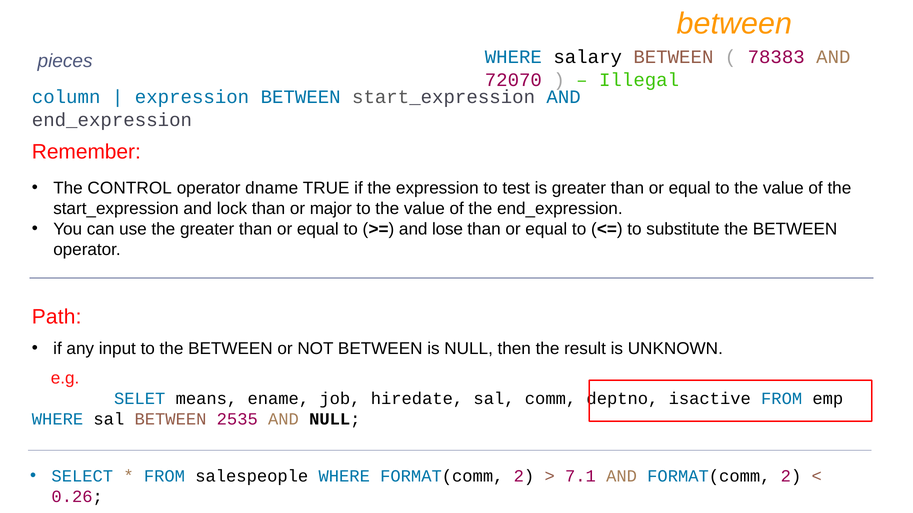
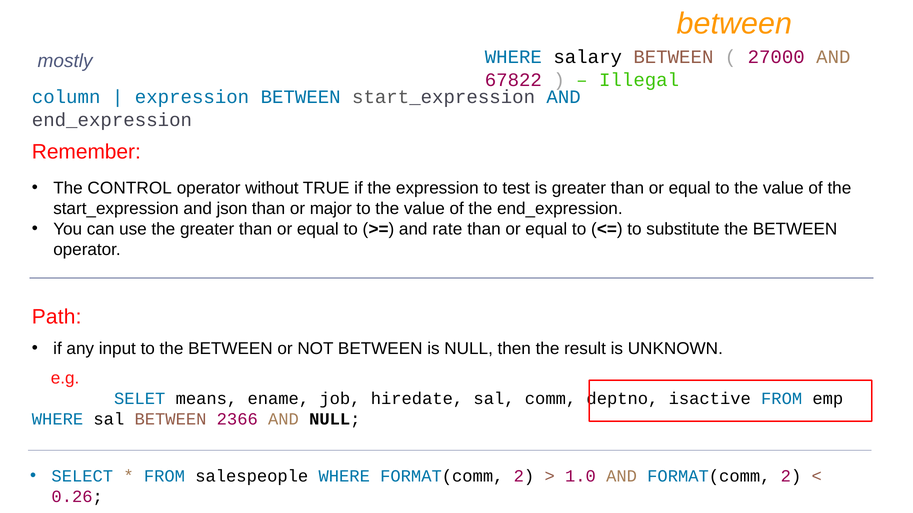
78383: 78383 -> 27000
pieces: pieces -> mostly
72070: 72070 -> 67822
dname: dname -> without
lock: lock -> json
lose: lose -> rate
2535: 2535 -> 2366
7.1: 7.1 -> 1.0
